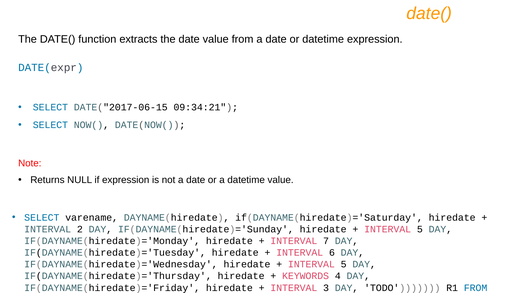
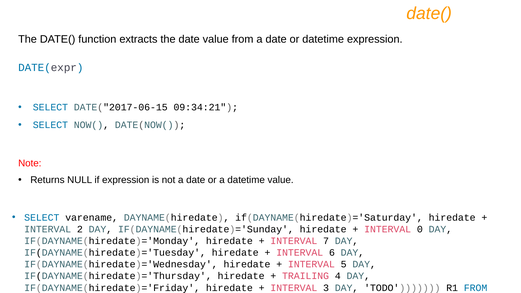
5 at (420, 229): 5 -> 0
KEYWORDS: KEYWORDS -> TRAILING
